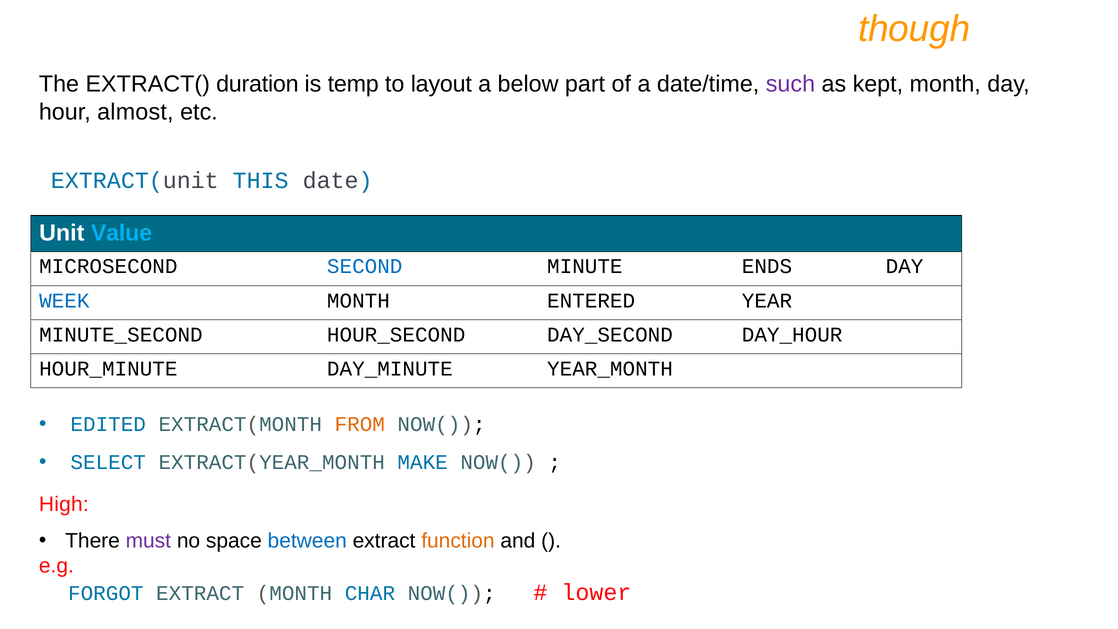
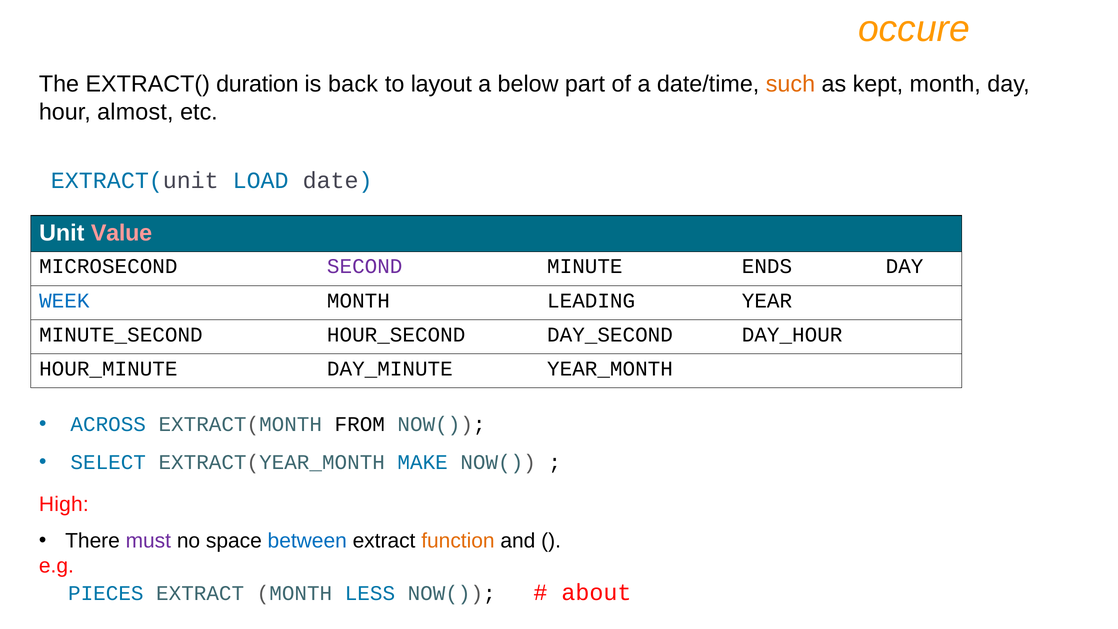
though: though -> occure
temp: temp -> back
such colour: purple -> orange
THIS: THIS -> LOAD
Value colour: light blue -> pink
SECOND colour: blue -> purple
ENTERED: ENTERED -> LEADING
EDITED: EDITED -> ACROSS
FROM colour: orange -> black
FORGOT: FORGOT -> PIECES
CHAR: CHAR -> LESS
lower: lower -> about
